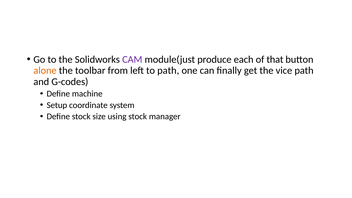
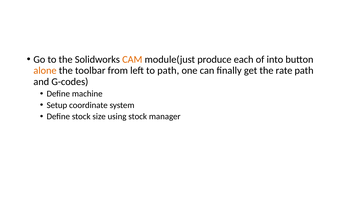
CAM colour: purple -> orange
that: that -> into
vice: vice -> rate
